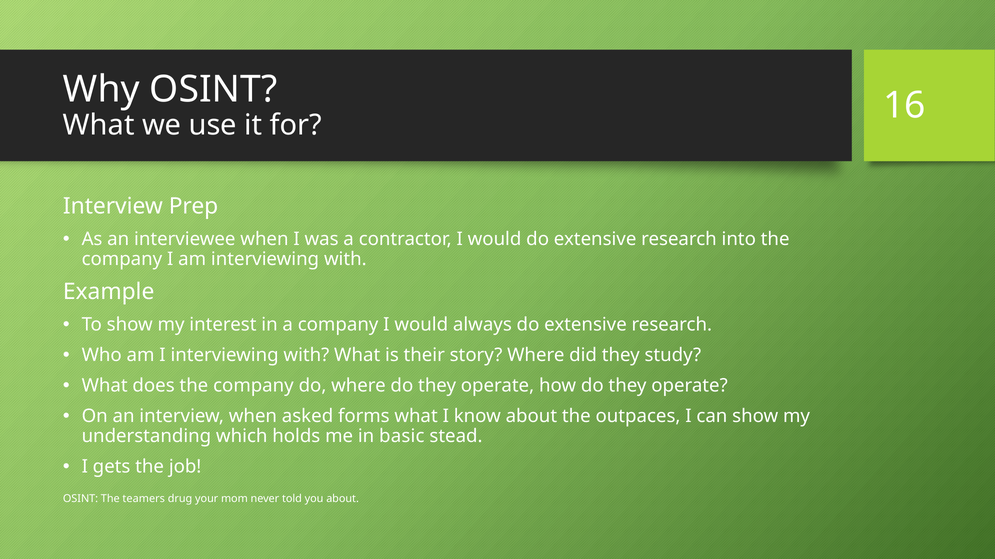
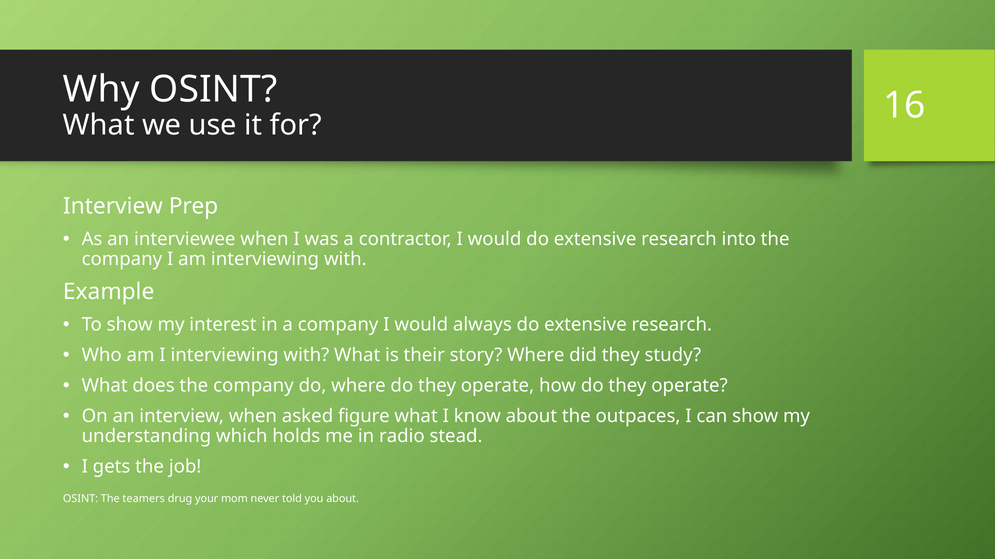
forms: forms -> figure
basic: basic -> radio
